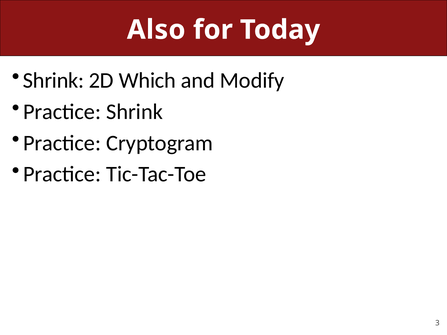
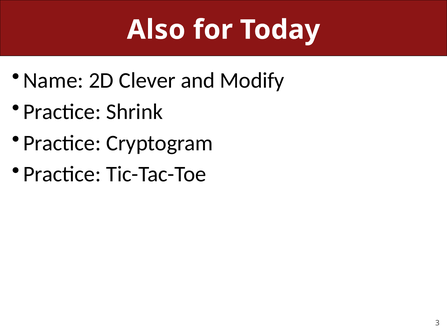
Shrink at (54, 81): Shrink -> Name
Which: Which -> Clever
